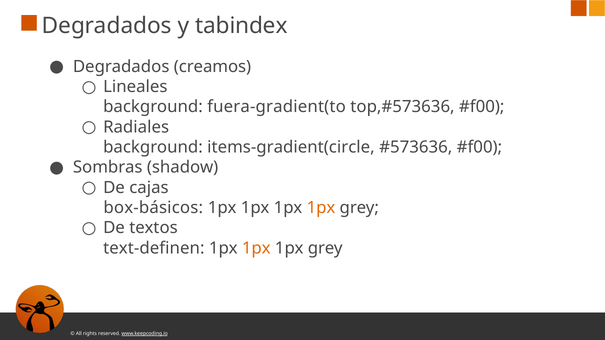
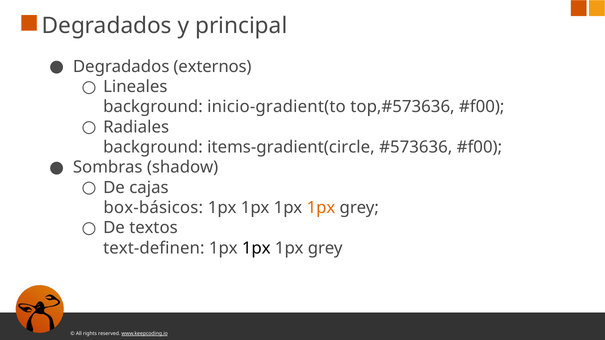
tabindex: tabindex -> principal
creamos: creamos -> externos
fuera-gradient(to: fuera-gradient(to -> inicio-gradient(to
1px at (256, 248) colour: orange -> black
